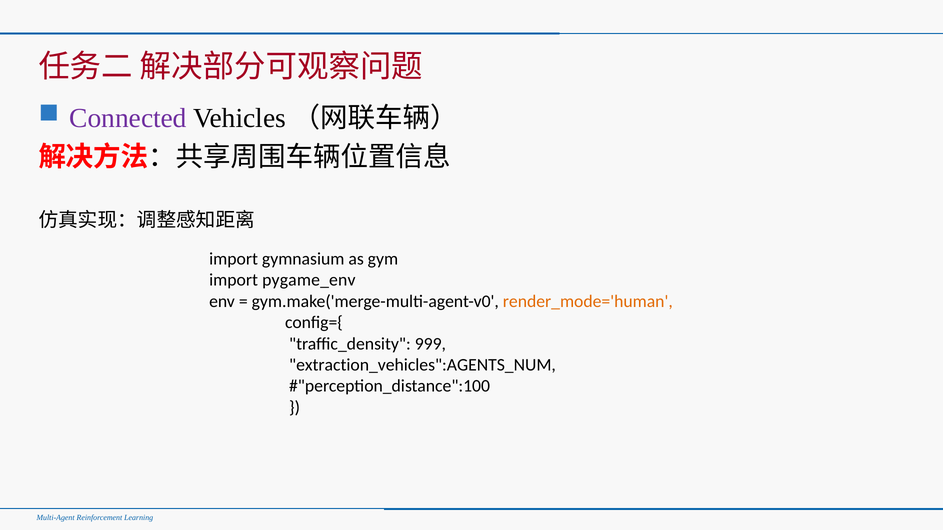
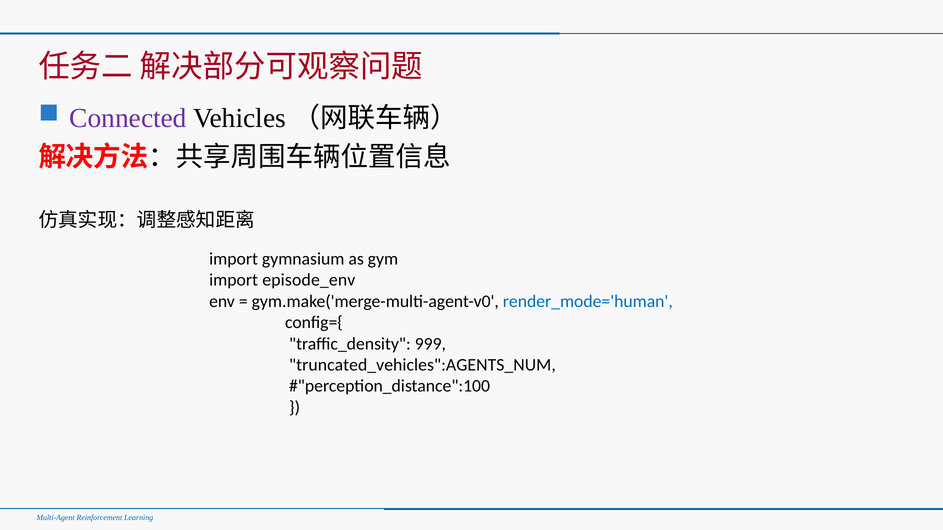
pygame_env: pygame_env -> episode_env
render_mode='human colour: orange -> blue
extraction_vehicles":AGENTS_NUM: extraction_vehicles":AGENTS_NUM -> truncated_vehicles":AGENTS_NUM
